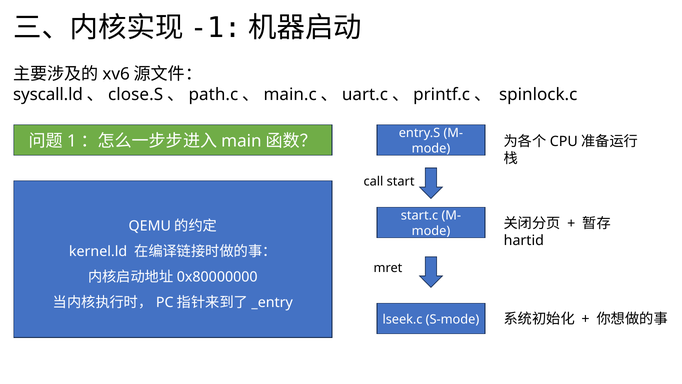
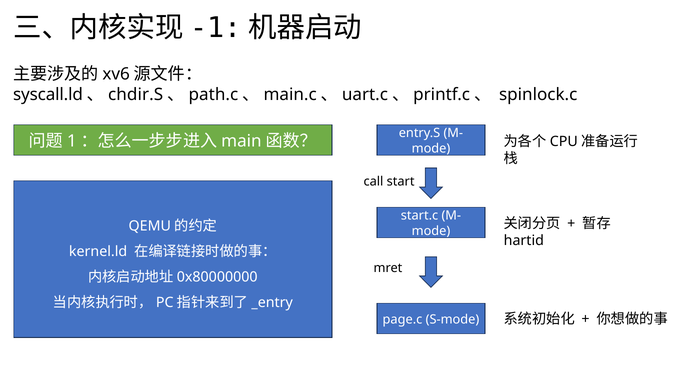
close.S: close.S -> chdir.S
lseek.c: lseek.c -> page.c
